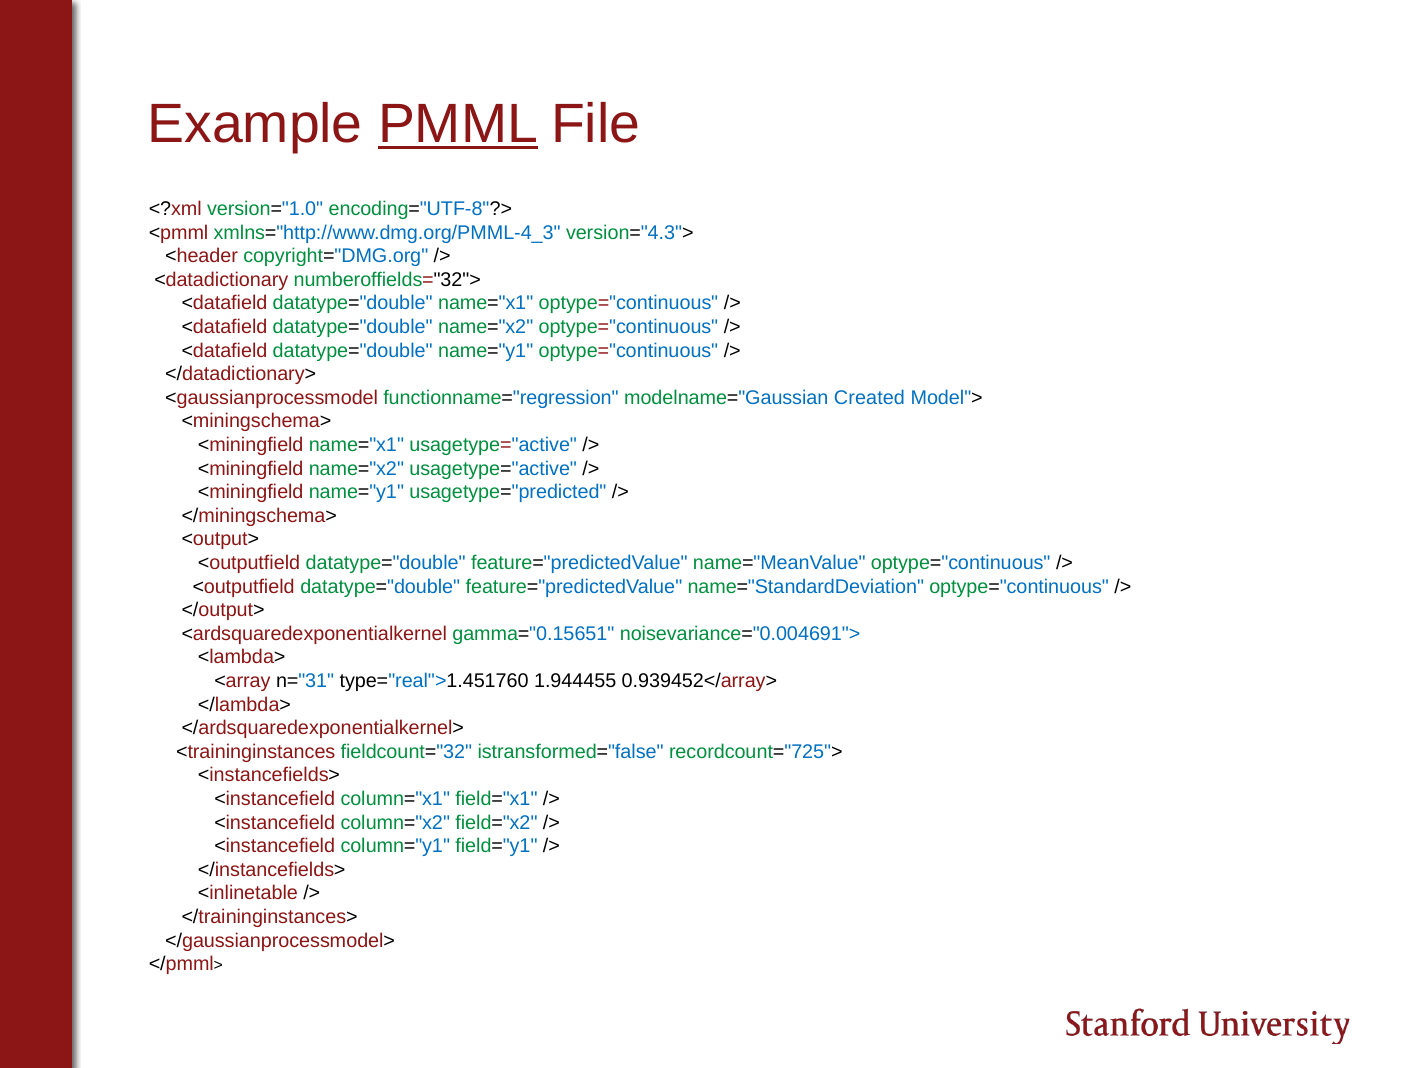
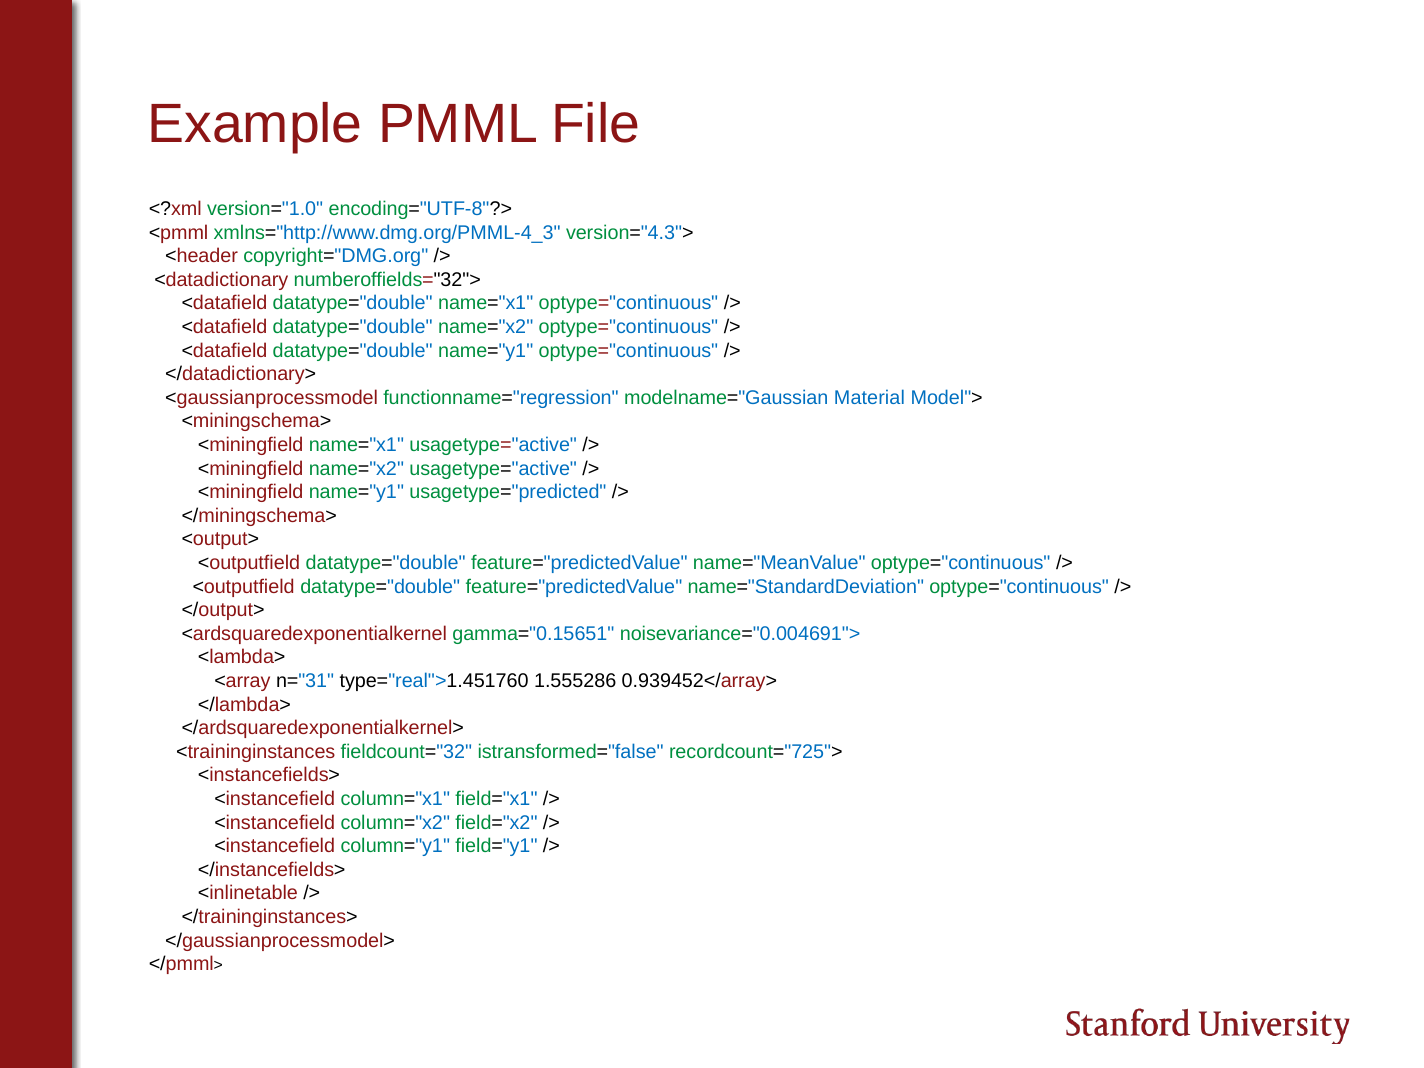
PMML underline: present -> none
Created: Created -> Material
1.944455: 1.944455 -> 1.555286
